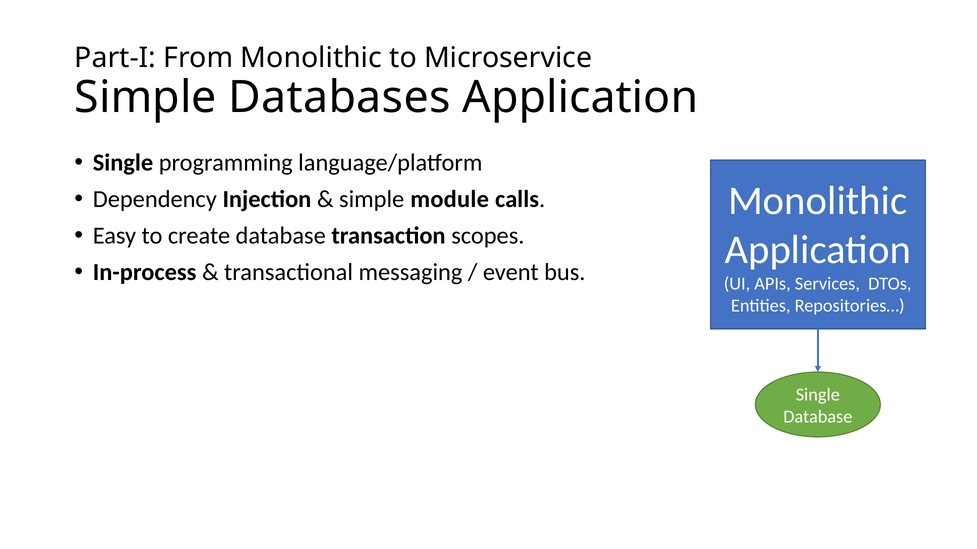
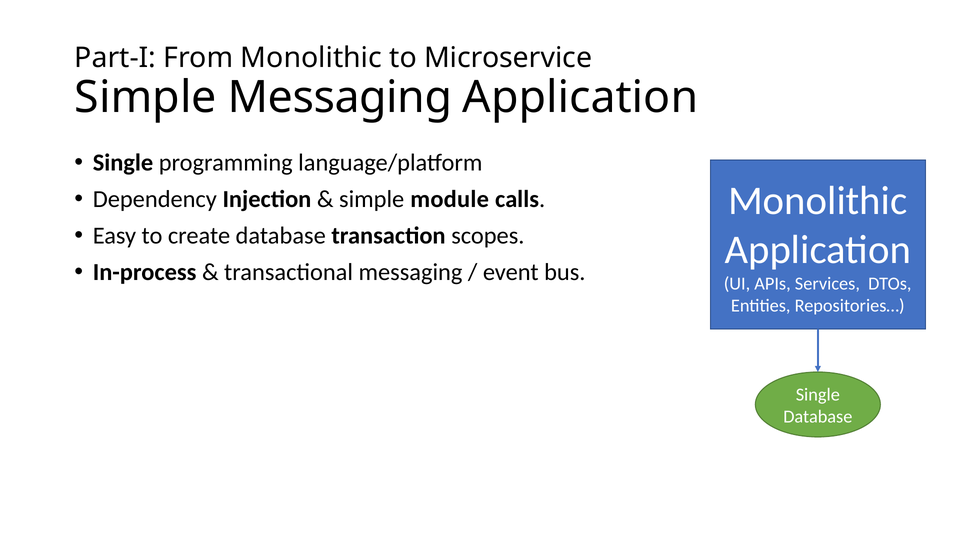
Simple Databases: Databases -> Messaging
